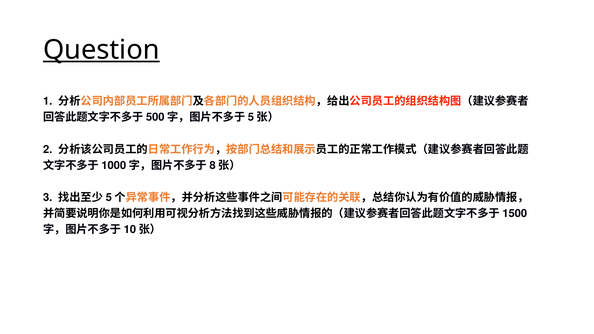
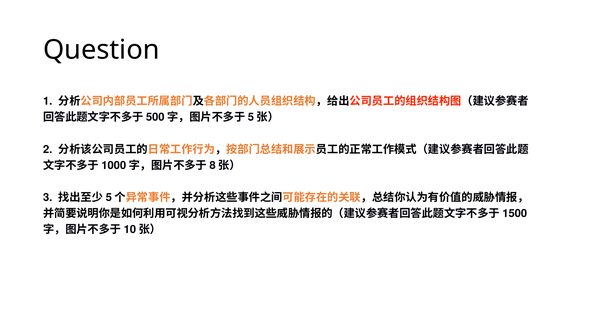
Question underline: present -> none
